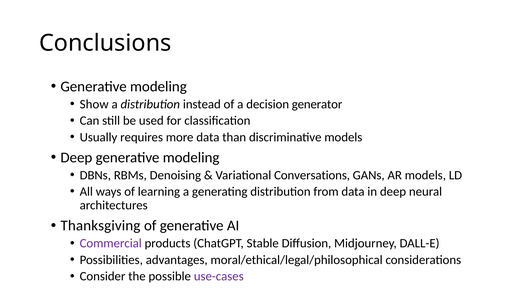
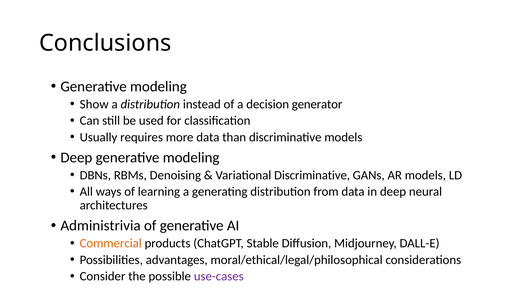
Variational Conversations: Conversations -> Discriminative
Thanksgiving: Thanksgiving -> Administrivia
Commercial colour: purple -> orange
